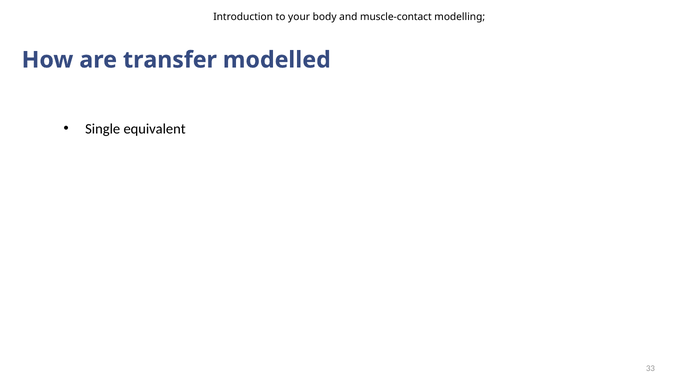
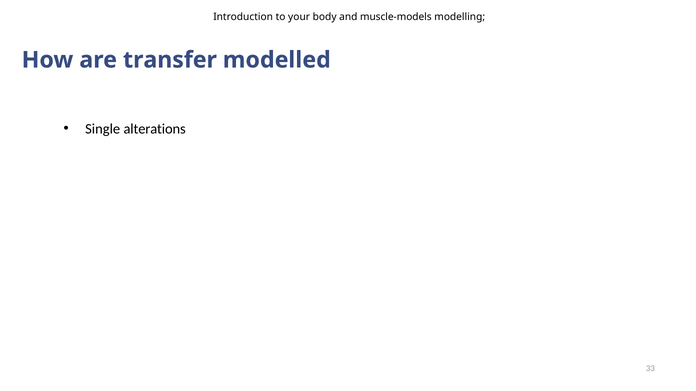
muscle-contact: muscle-contact -> muscle-models
equivalent: equivalent -> alterations
